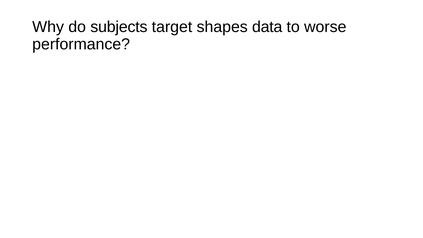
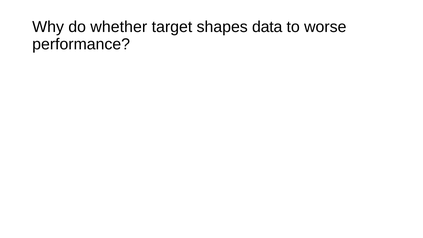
subjects: subjects -> whether
